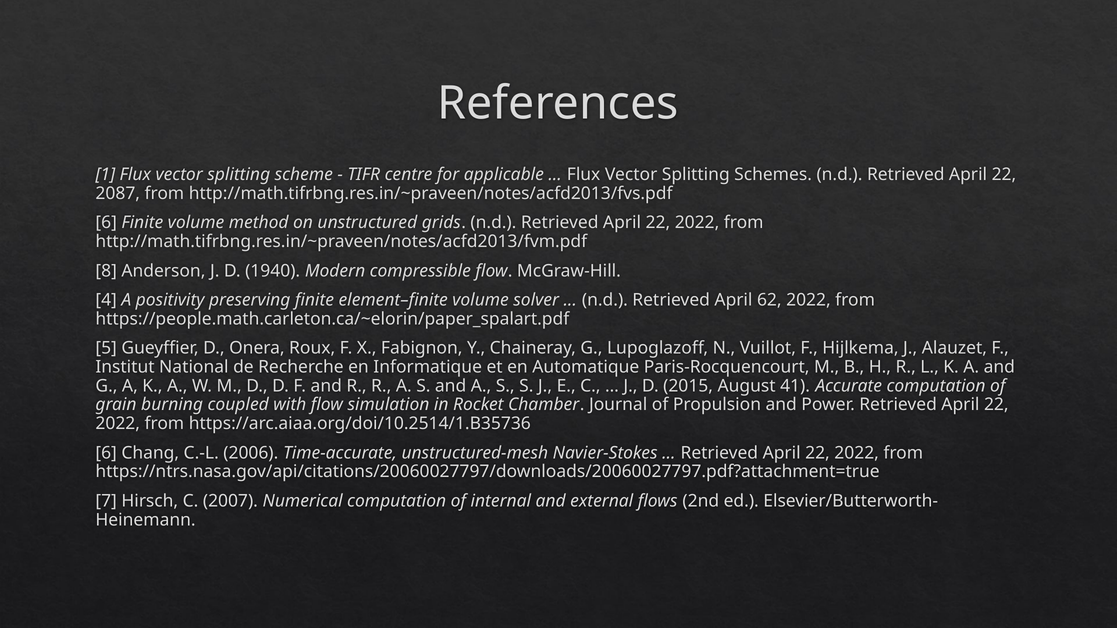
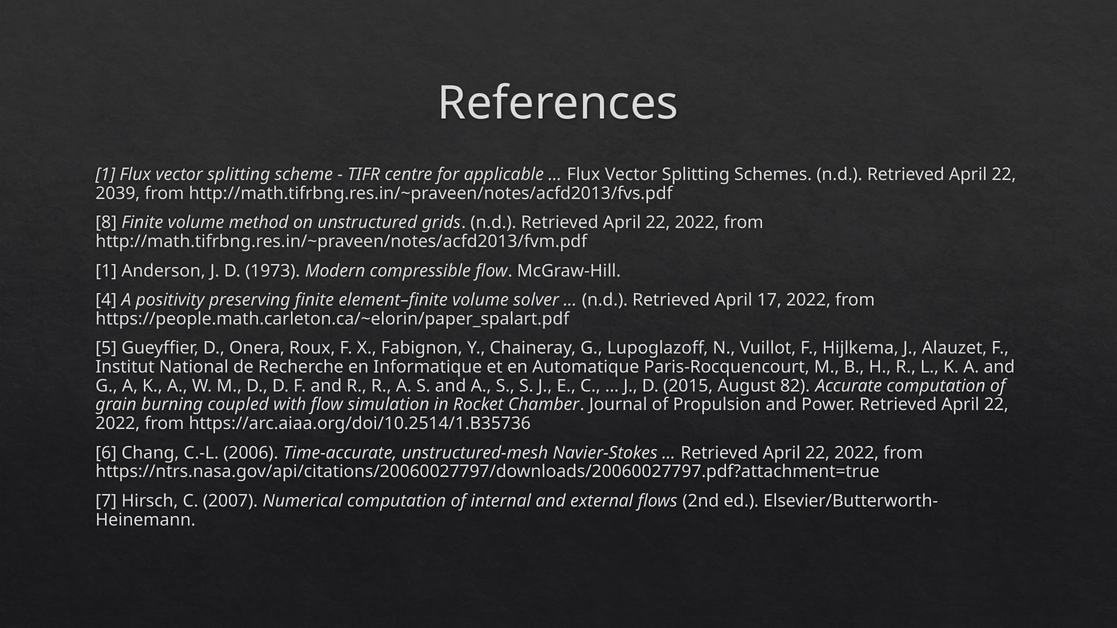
2087: 2087 -> 2039
6 at (106, 223): 6 -> 8
8 at (106, 271): 8 -> 1
1940: 1940 -> 1973
62: 62 -> 17
41: 41 -> 82
